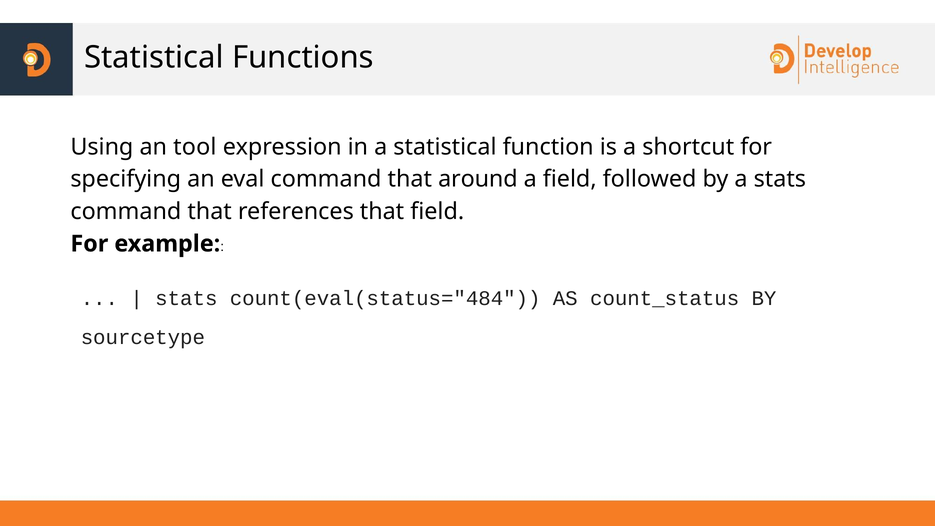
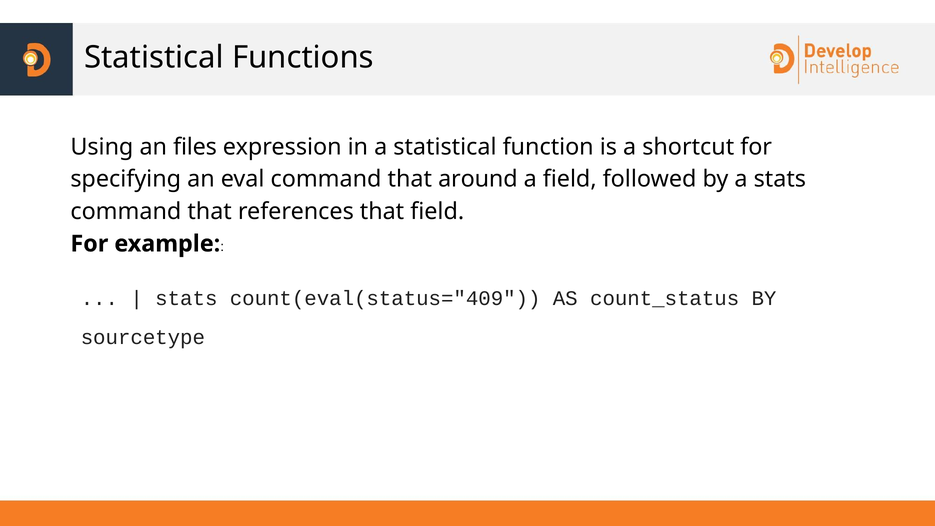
tool: tool -> files
count(eval(status="484: count(eval(status="484 -> count(eval(status="409
